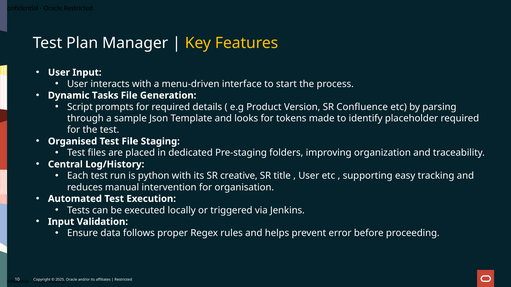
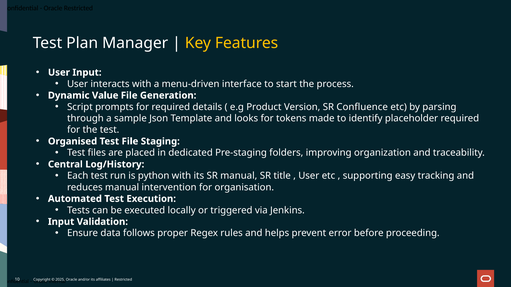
Tasks: Tasks -> Value
SR creative: creative -> manual
